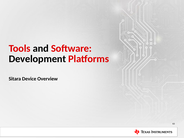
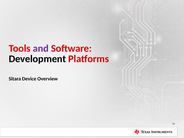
and colour: black -> purple
